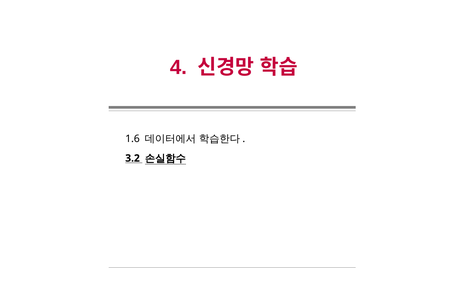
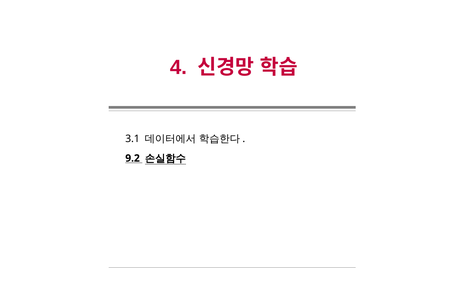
1.6: 1.6 -> 3.1
3.2: 3.2 -> 9.2
